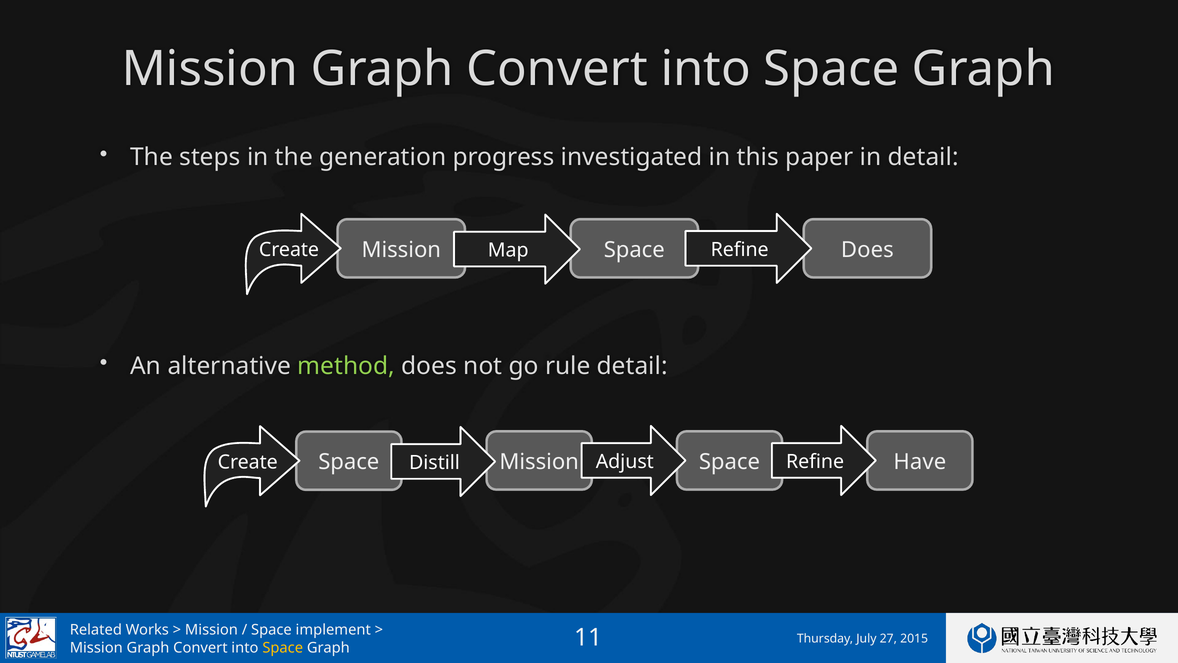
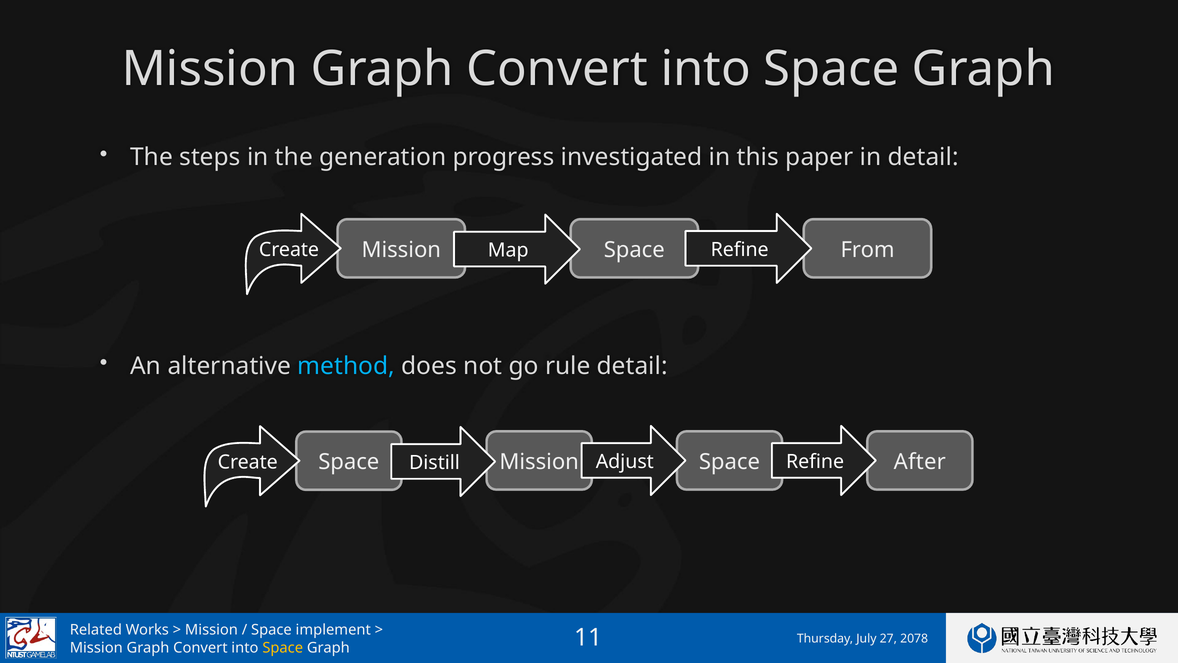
Create Does: Does -> From
method colour: light green -> light blue
Have: Have -> After
2015: 2015 -> 2078
